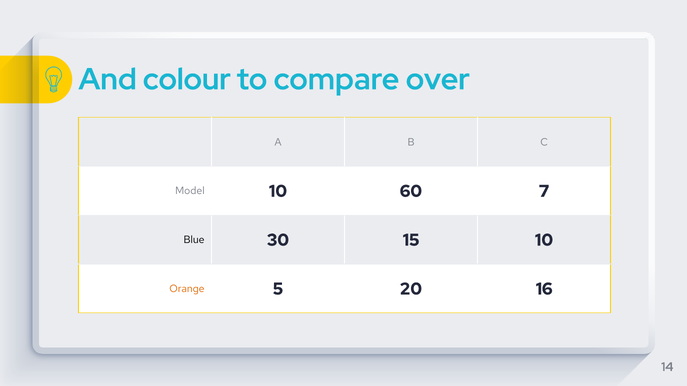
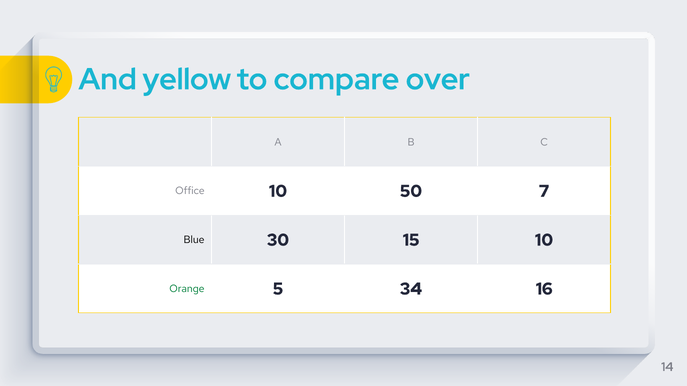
colour: colour -> yellow
Model: Model -> Office
60: 60 -> 50
Orange colour: orange -> green
20: 20 -> 34
